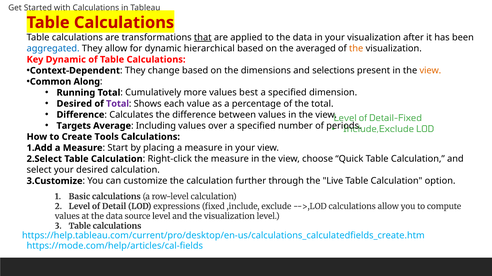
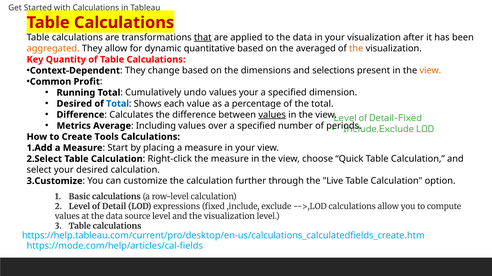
aggregated colour: blue -> orange
hierarchical: hierarchical -> quantitative
Key Dynamic: Dynamic -> Quantity
Along: Along -> Profit
more: more -> undo
values best: best -> your
Total at (118, 104) colour: purple -> blue
values at (272, 115) underline: none -> present
Targets: Targets -> Metrics
